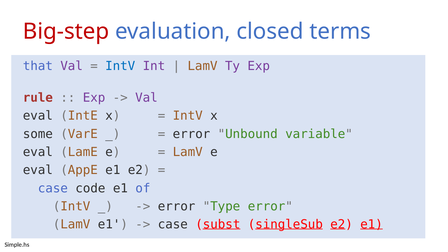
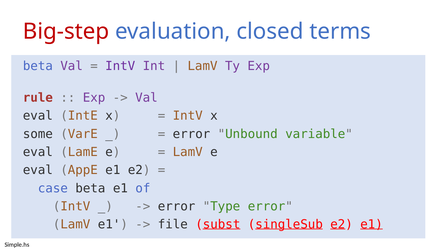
that at (38, 66): that -> beta
IntV at (120, 66) colour: blue -> purple
case code: code -> beta
case at (173, 225): case -> file
